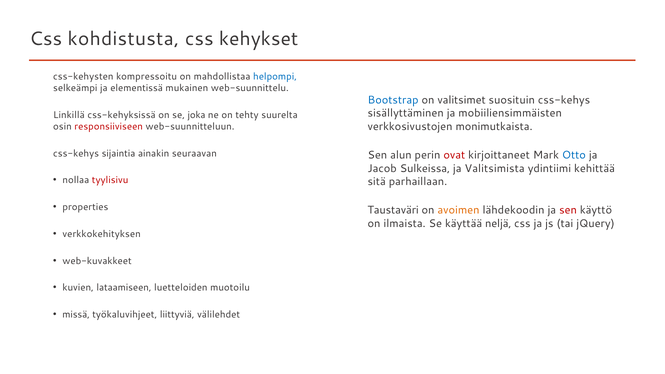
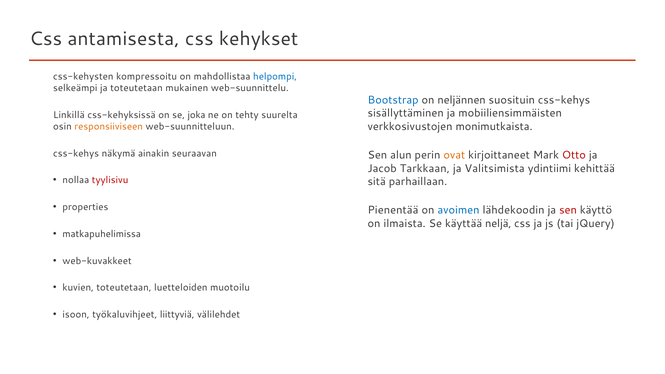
kohdistusta: kohdistusta -> antamisesta
ja elementissä: elementissä -> toteutetaan
valitsimet: valitsimet -> neljännen
responsiiviseen colour: red -> orange
sijaintia: sijaintia -> näkymä
ovat colour: red -> orange
Otto colour: blue -> red
Sulkeissa: Sulkeissa -> Tarkkaan
Taustaväri: Taustaväri -> Pienentää
avoimen colour: orange -> blue
verkkokehityksen: verkkokehityksen -> matkapuhelimissa
kuvien lataamiseen: lataamiseen -> toteutetaan
missä: missä -> isoon
